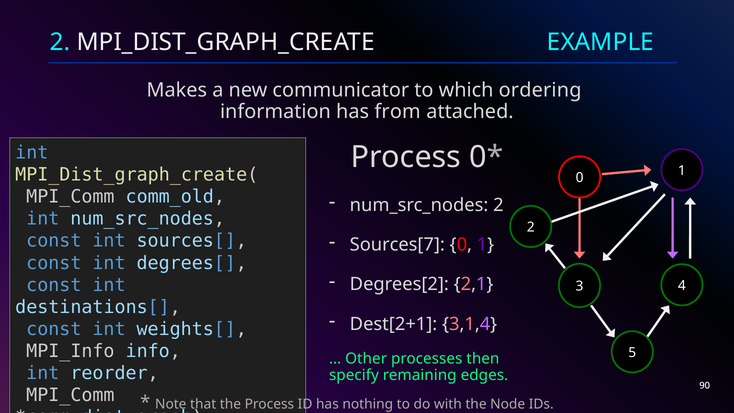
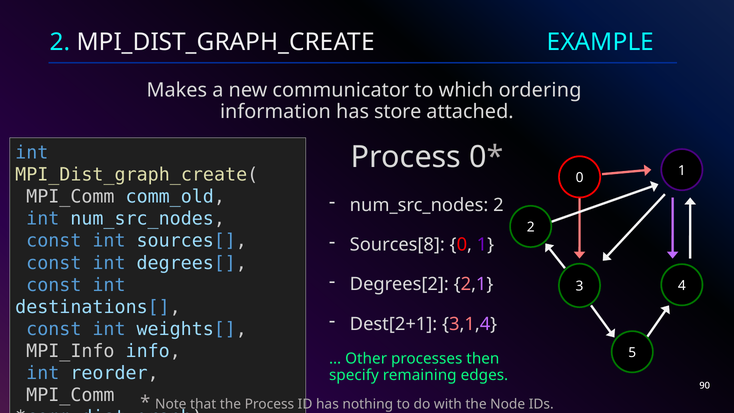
from: from -> store
Sources[7: Sources[7 -> Sources[8
